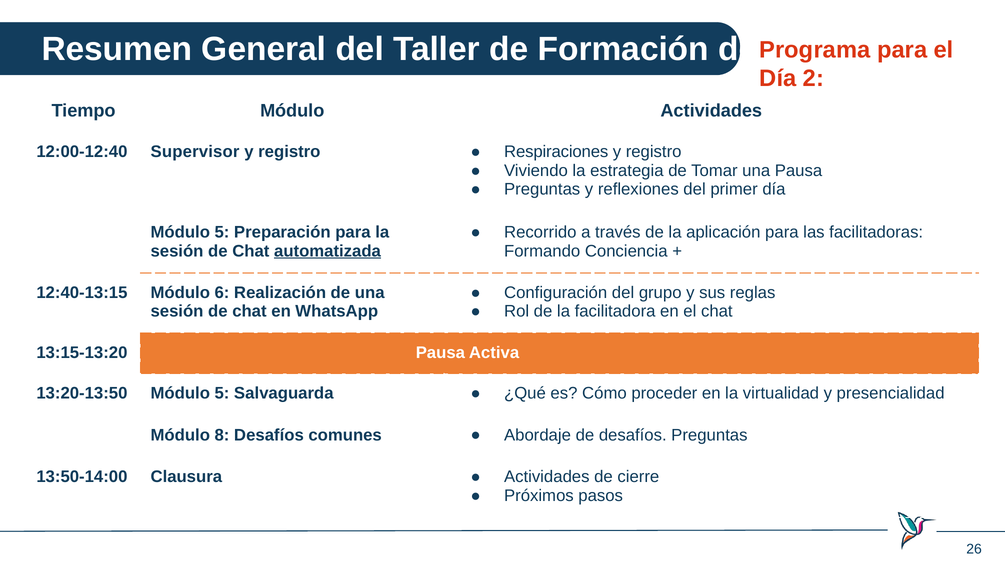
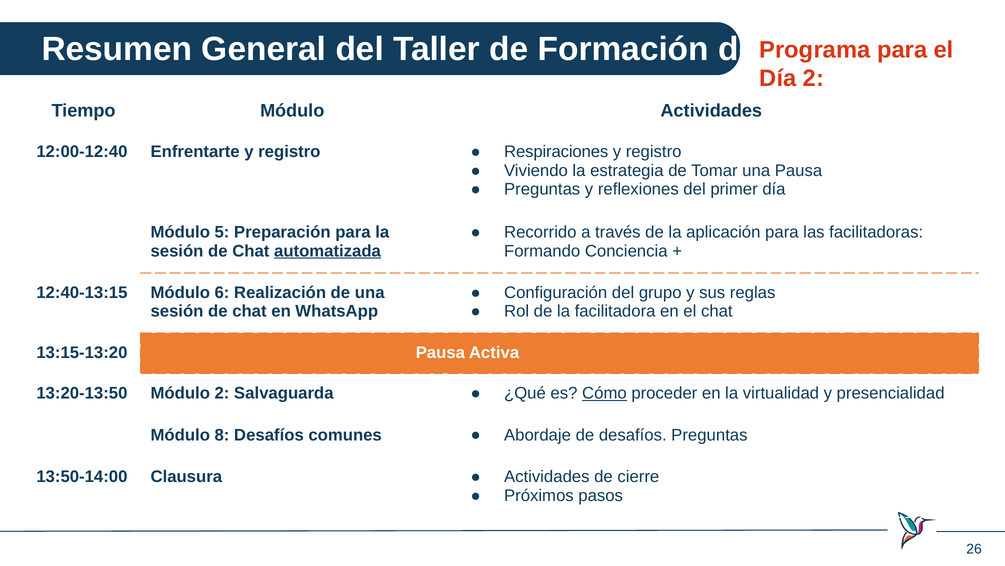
Supervisor: Supervisor -> Enfrentarte
13:20-13:50 Módulo 5: 5 -> 2
Cómo underline: none -> present
